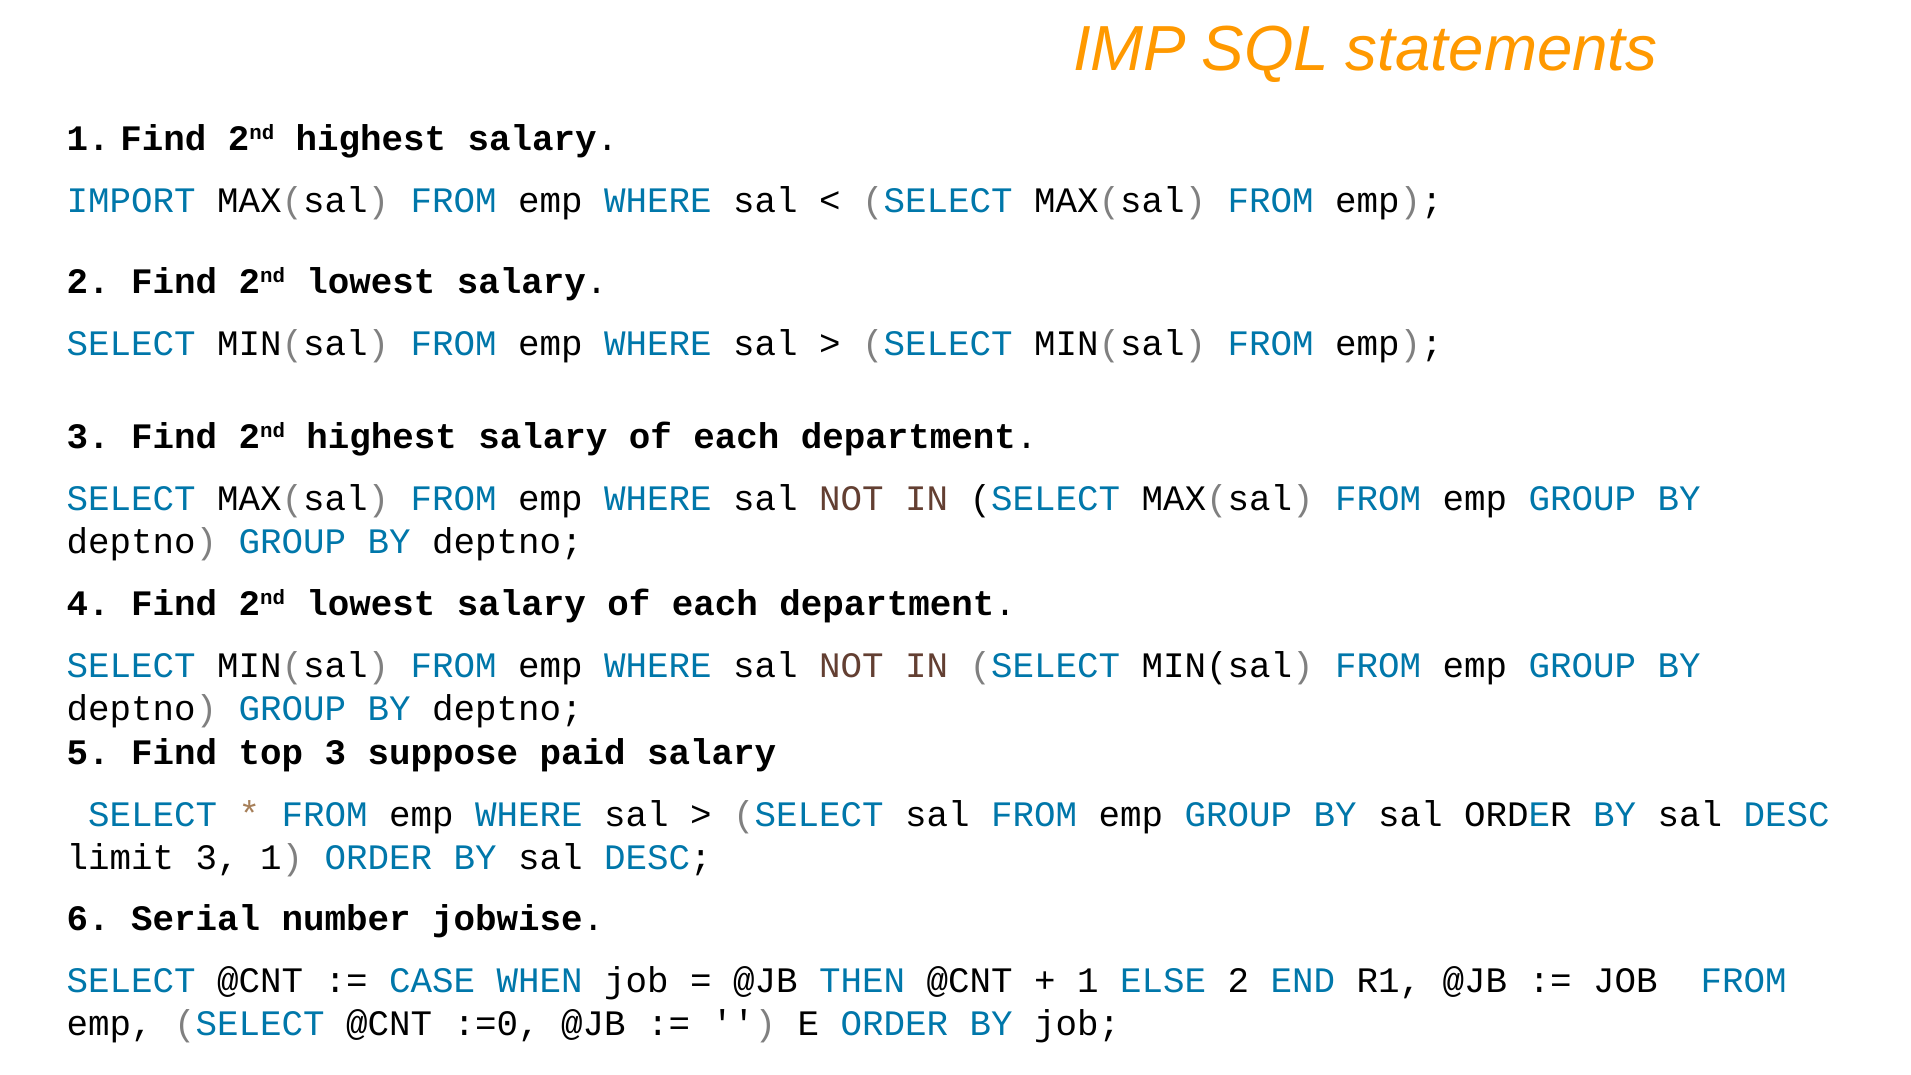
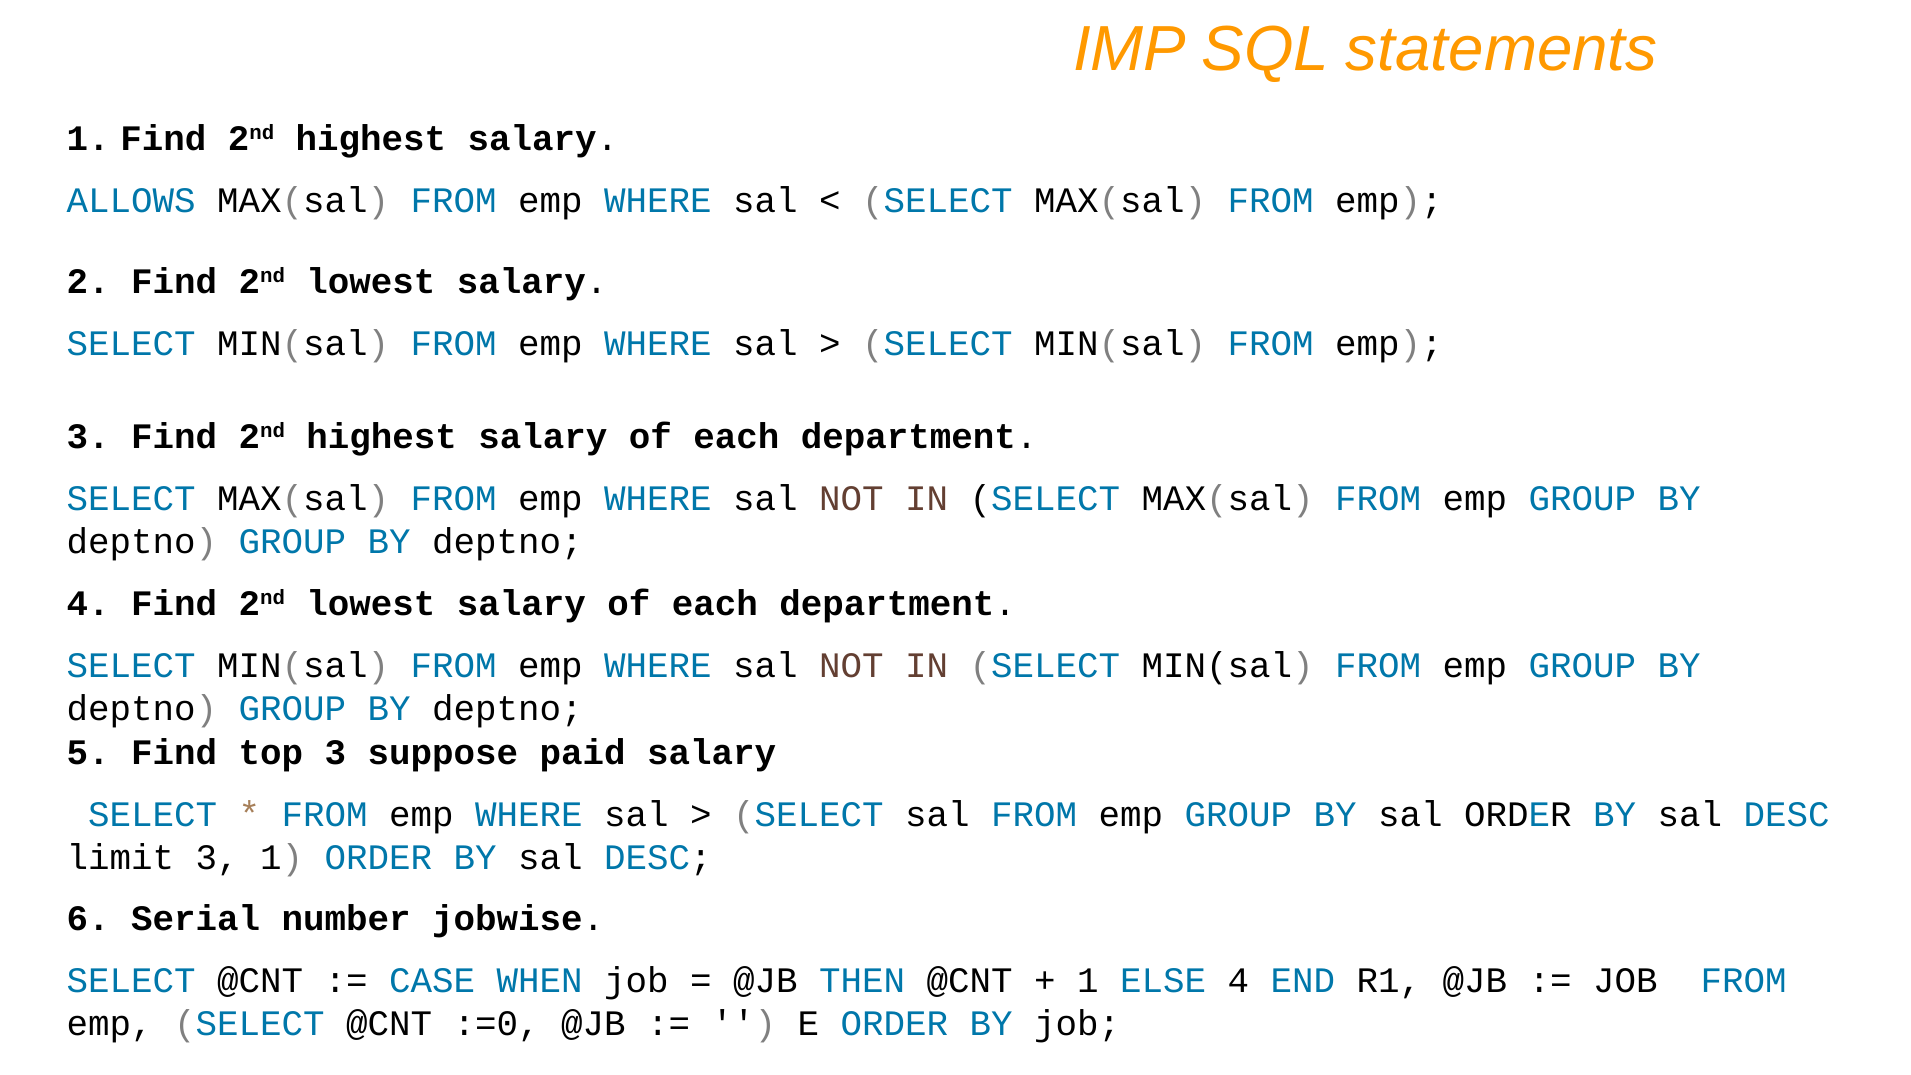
IMPORT: IMPORT -> ALLOWS
ELSE 2: 2 -> 4
